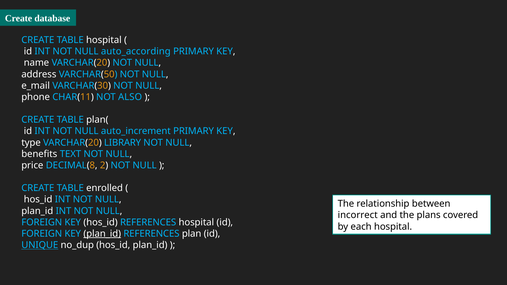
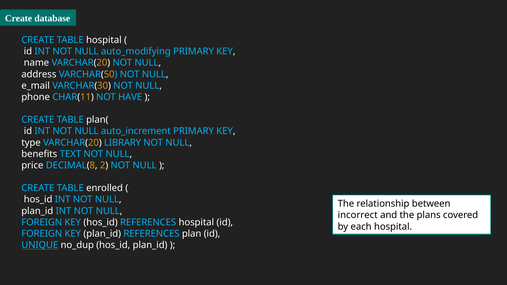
auto_according: auto_according -> auto_modifying
ALSO: ALSO -> HAVE
plan_id at (102, 234) underline: present -> none
